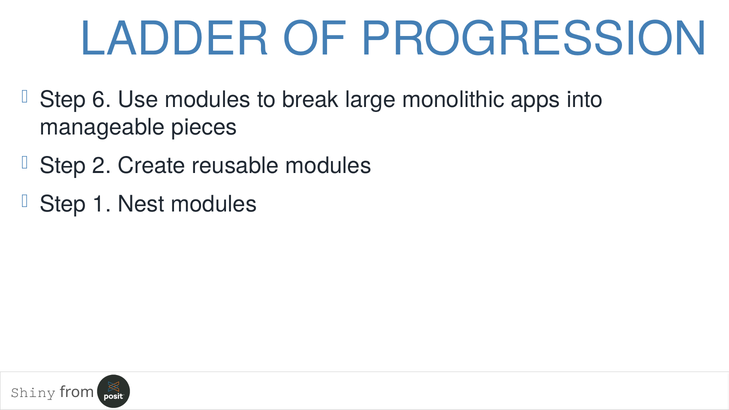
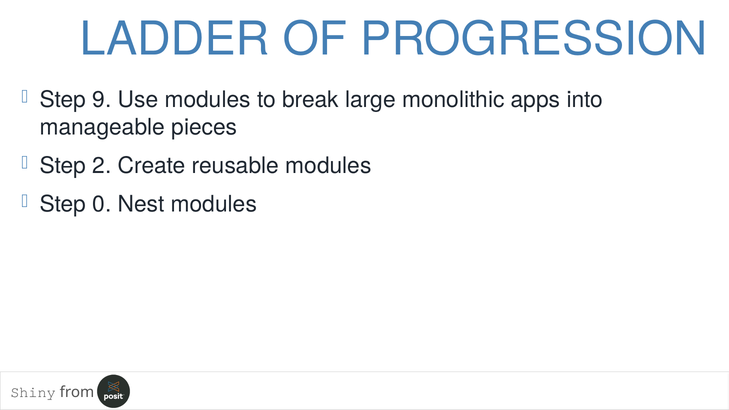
6: 6 -> 9
1: 1 -> 0
